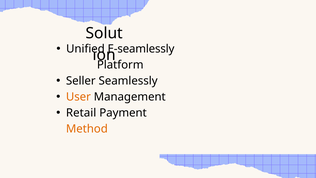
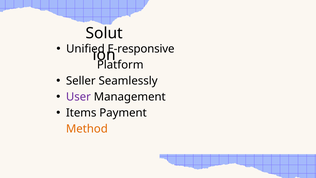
E-seamlessly: E-seamlessly -> E-responsive
User colour: orange -> purple
Retail: Retail -> Items
